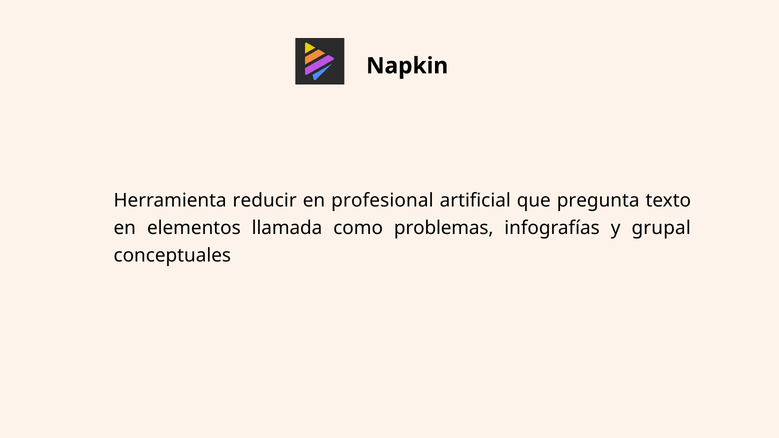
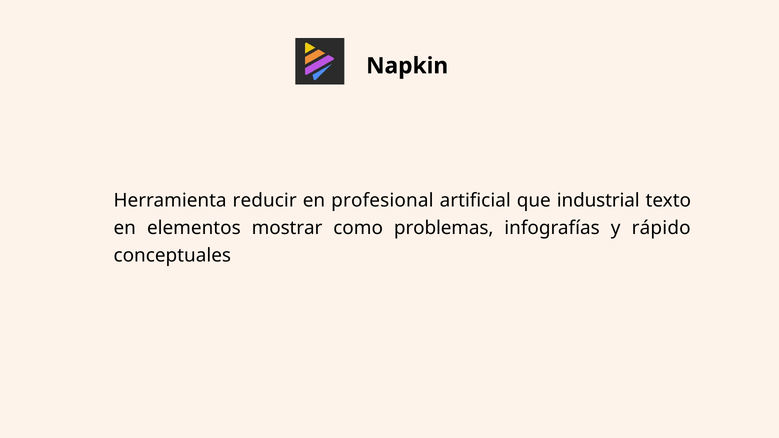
pregunta: pregunta -> industrial
llamada: llamada -> mostrar
grupal: grupal -> rápido
